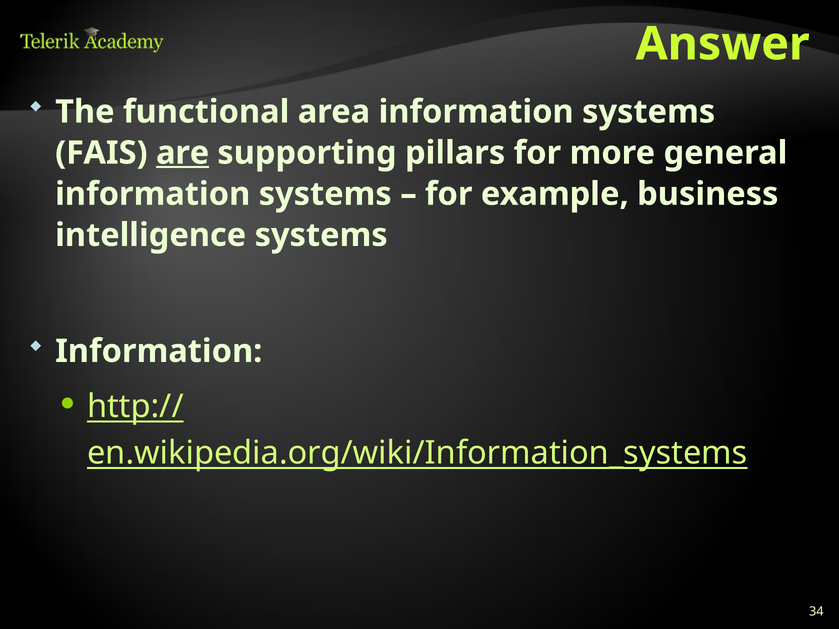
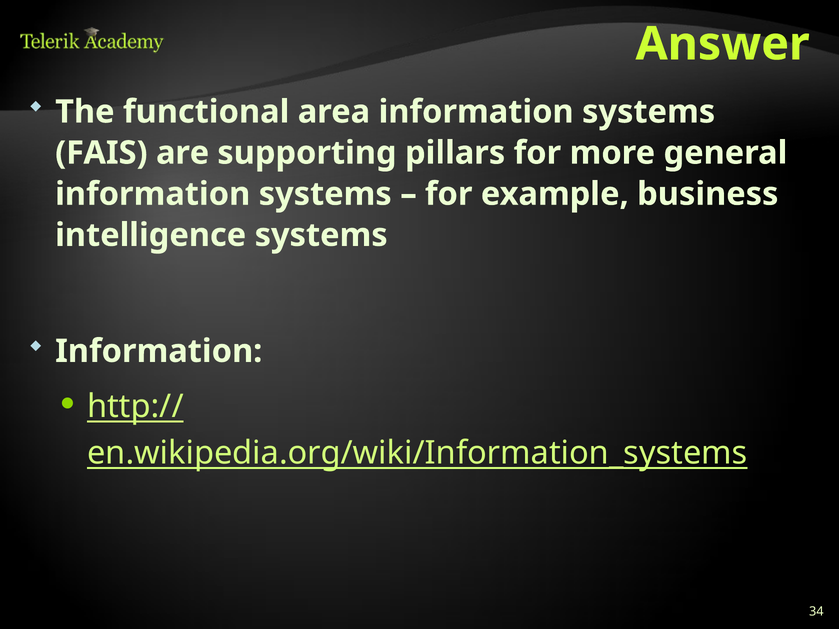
are underline: present -> none
